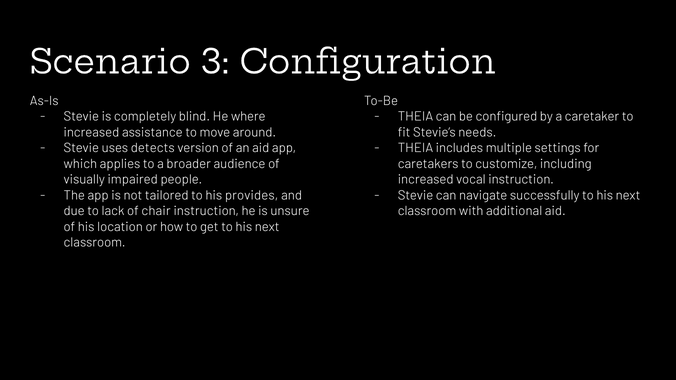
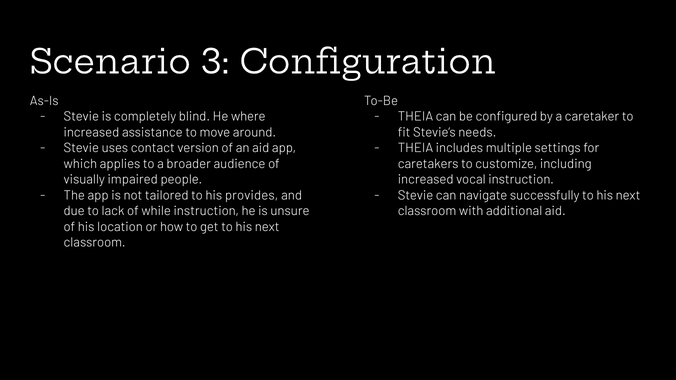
detects: detects -> contact
chair: chair -> while
